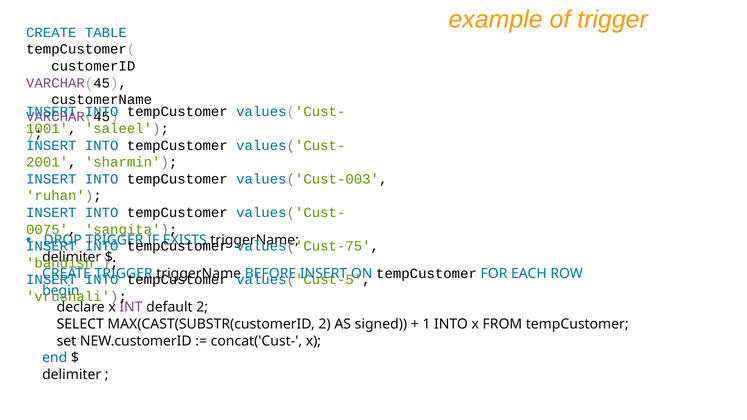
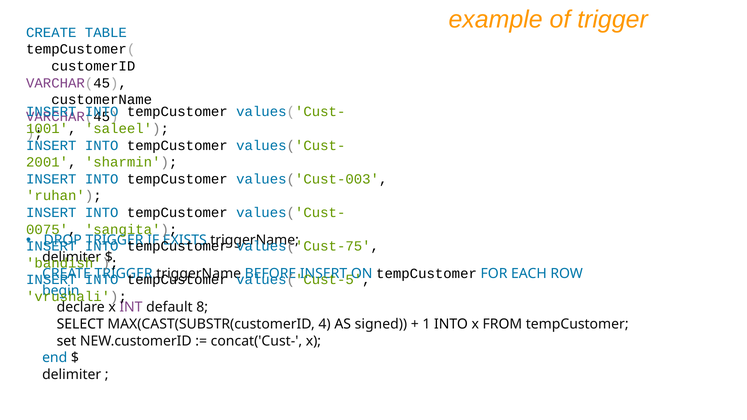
default 2: 2 -> 8
MAX(CAST(SUBSTR(customerID 2: 2 -> 4
